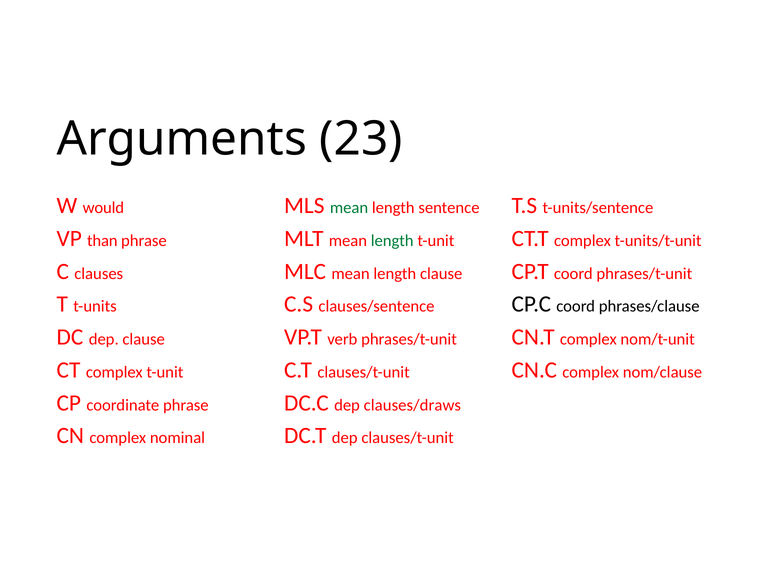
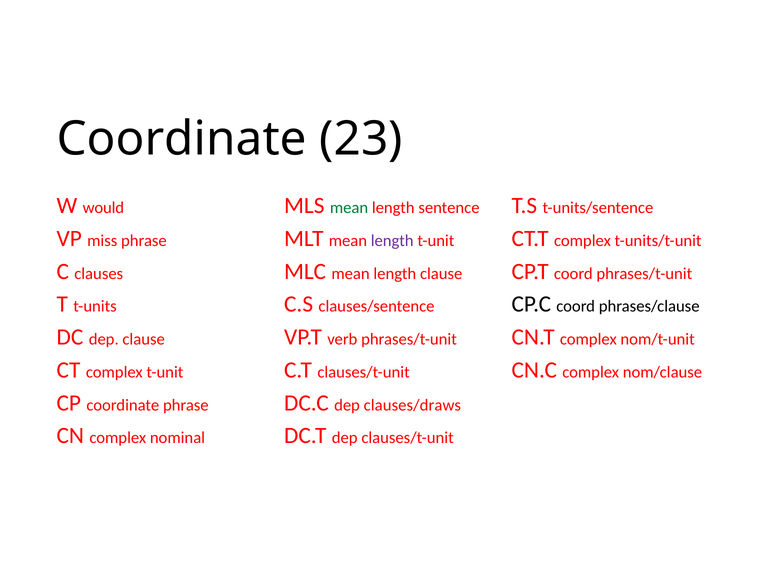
Arguments at (182, 139): Arguments -> Coordinate
than: than -> miss
length at (392, 241) colour: green -> purple
